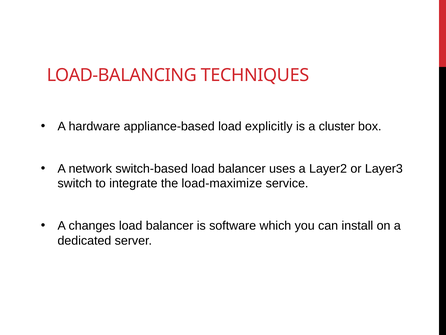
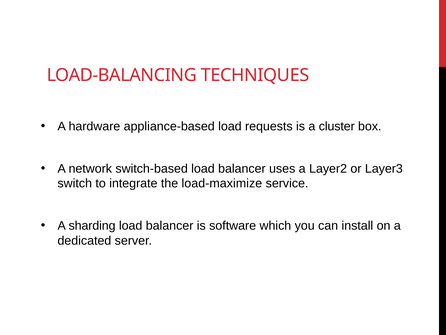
explicitly: explicitly -> requests
changes: changes -> sharding
